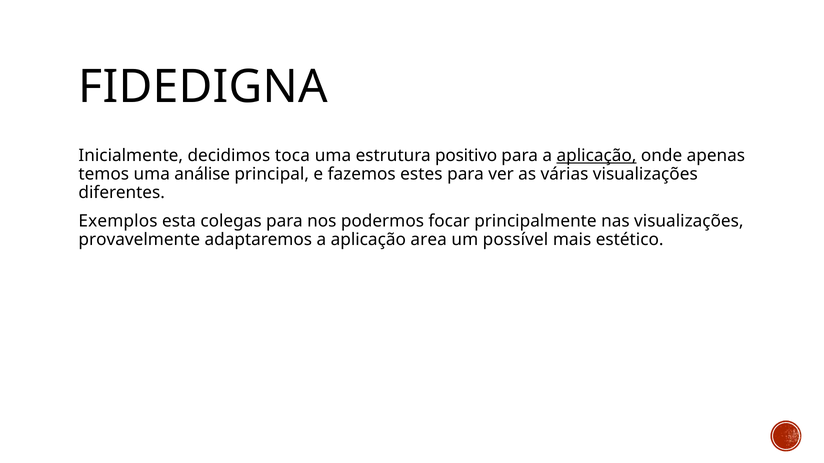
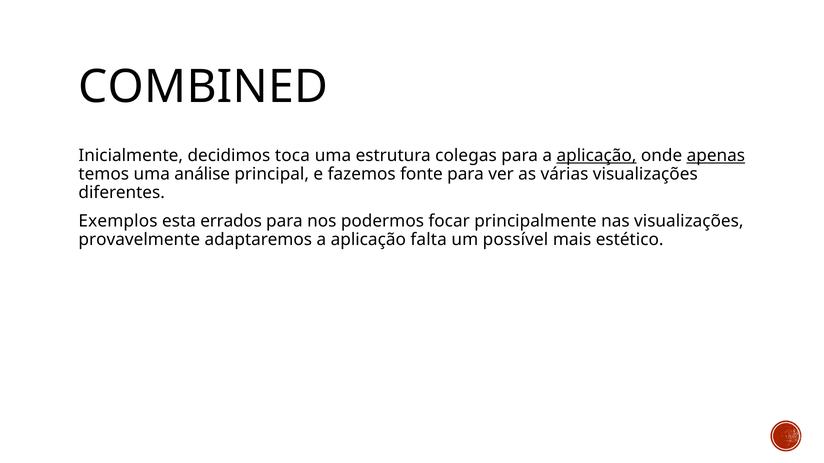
FIDEDIGNA: FIDEDIGNA -> COMBINED
positivo: positivo -> colegas
apenas underline: none -> present
estes: estes -> fonte
colegas: colegas -> errados
area: area -> falta
